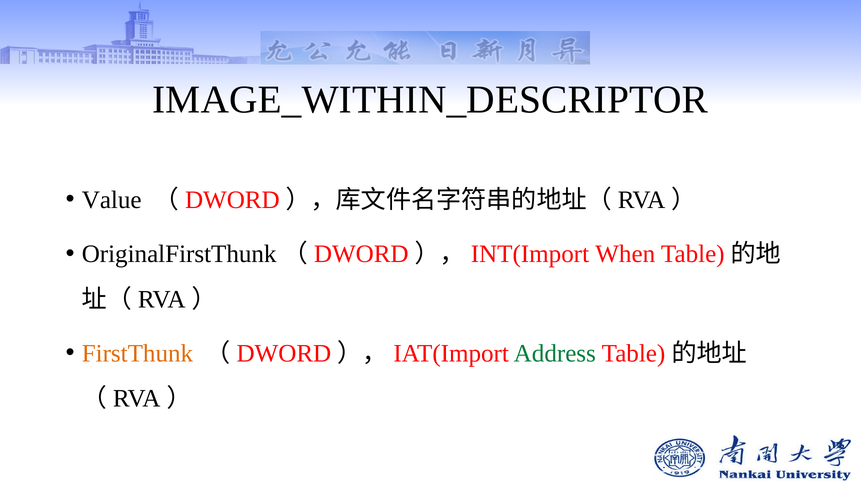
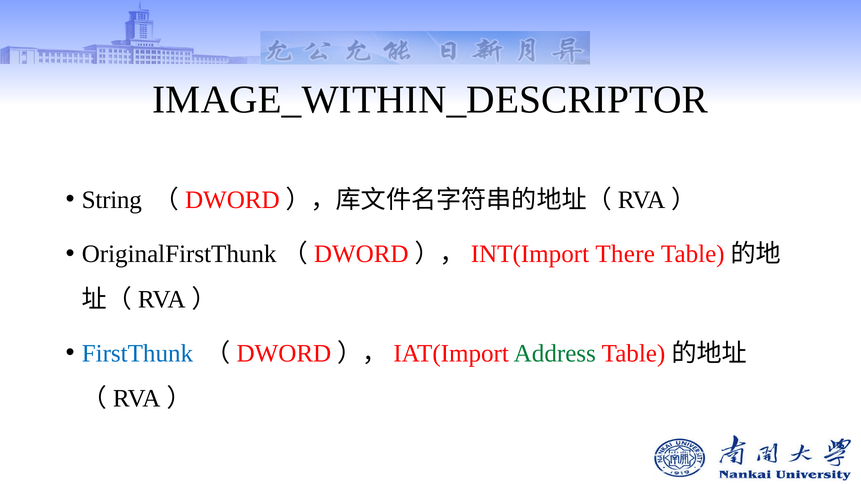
Value: Value -> String
When: When -> There
FirstThunk colour: orange -> blue
